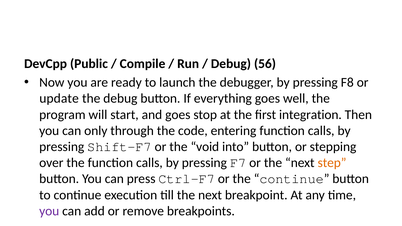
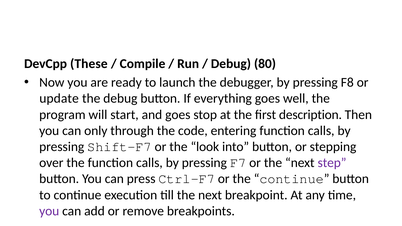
Public: Public -> These
56: 56 -> 80
integration: integration -> description
void: void -> look
step colour: orange -> purple
